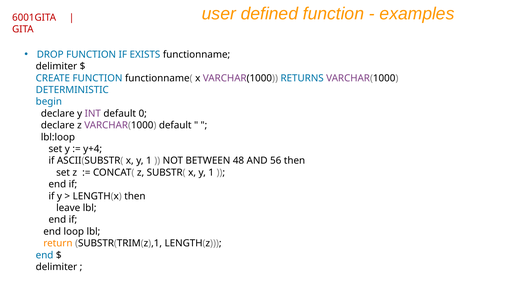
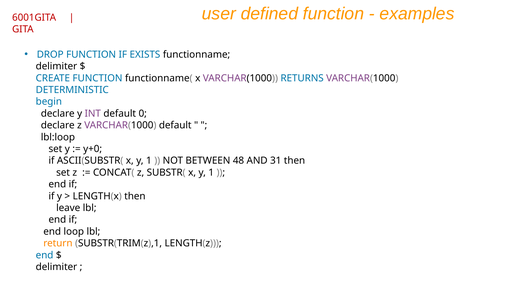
y+4: y+4 -> y+0
56: 56 -> 31
